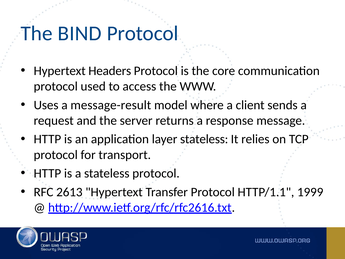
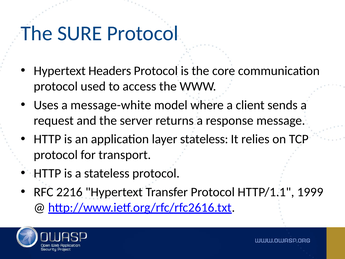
BIND: BIND -> SURE
message-result: message-result -> message-white
2613: 2613 -> 2216
